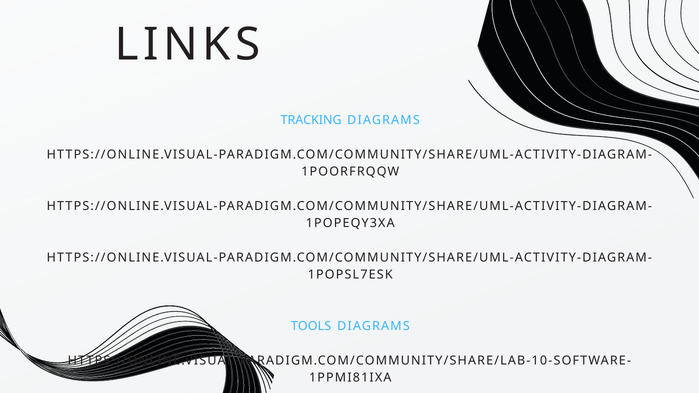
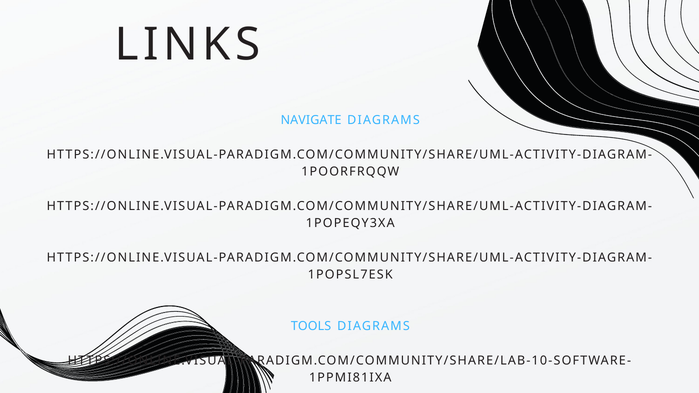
TRACKING: TRACKING -> NAVIGATE
